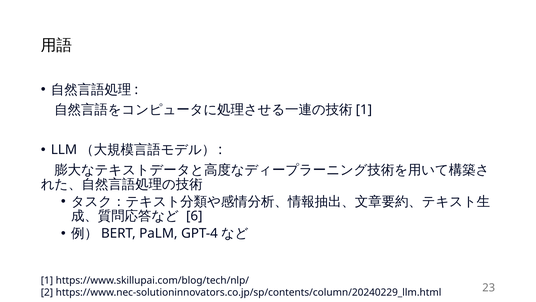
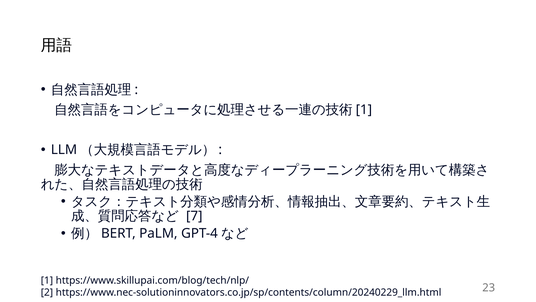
6: 6 -> 7
